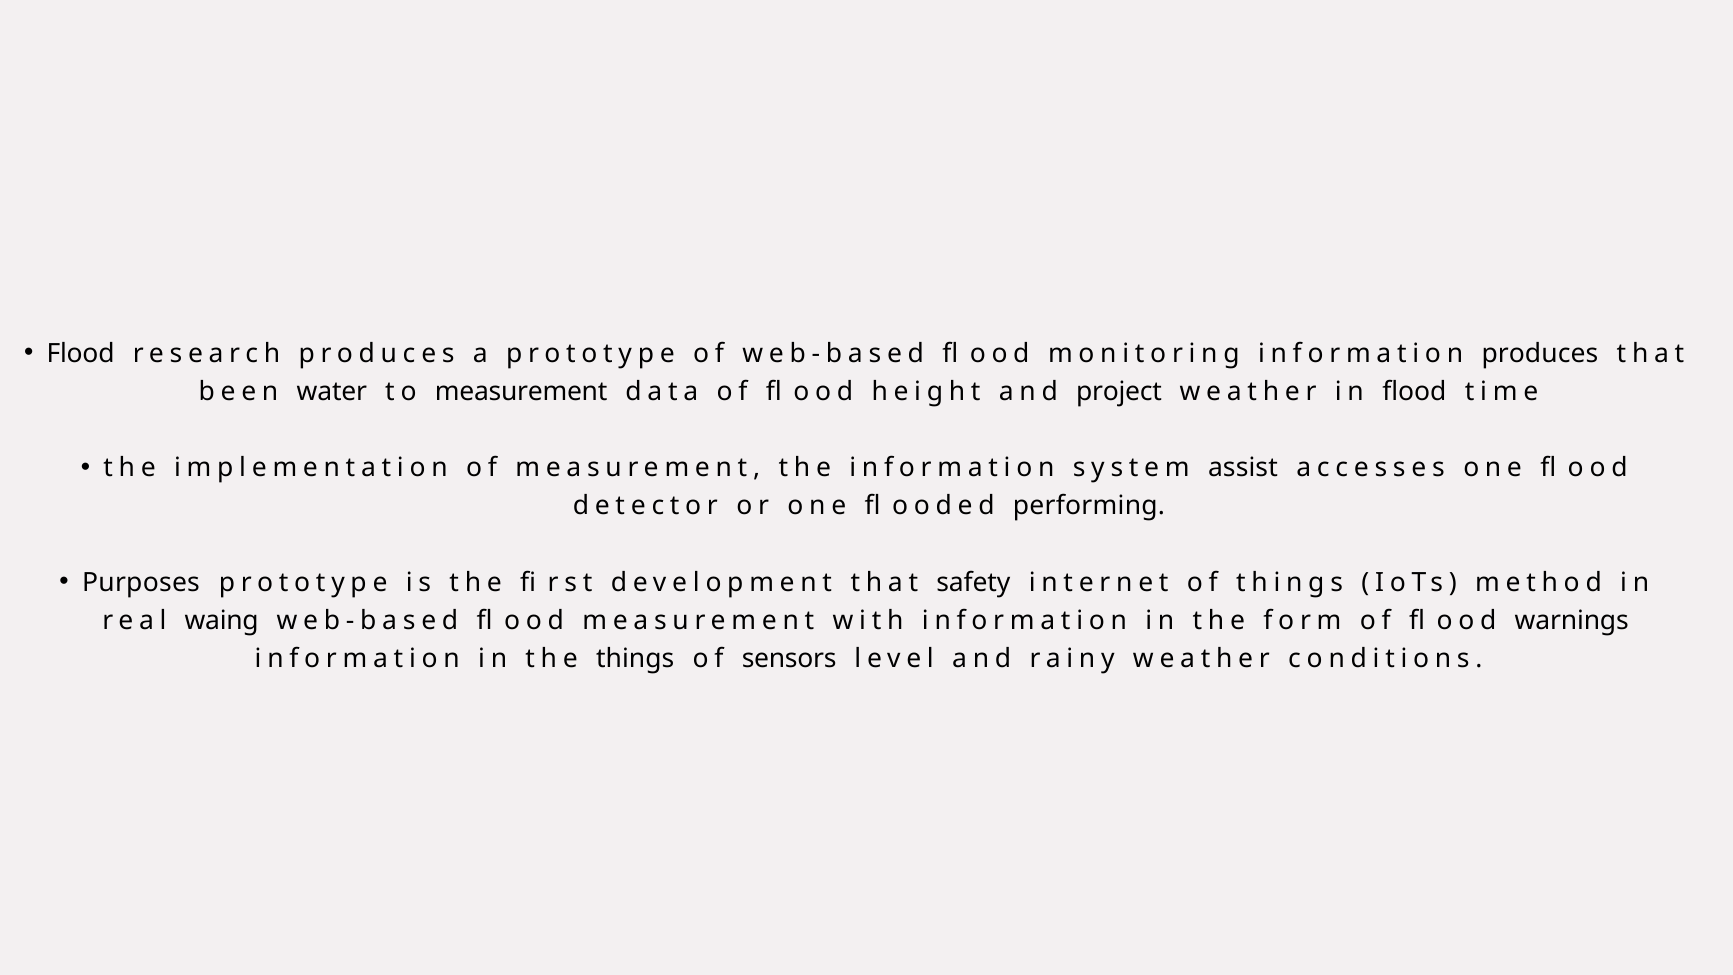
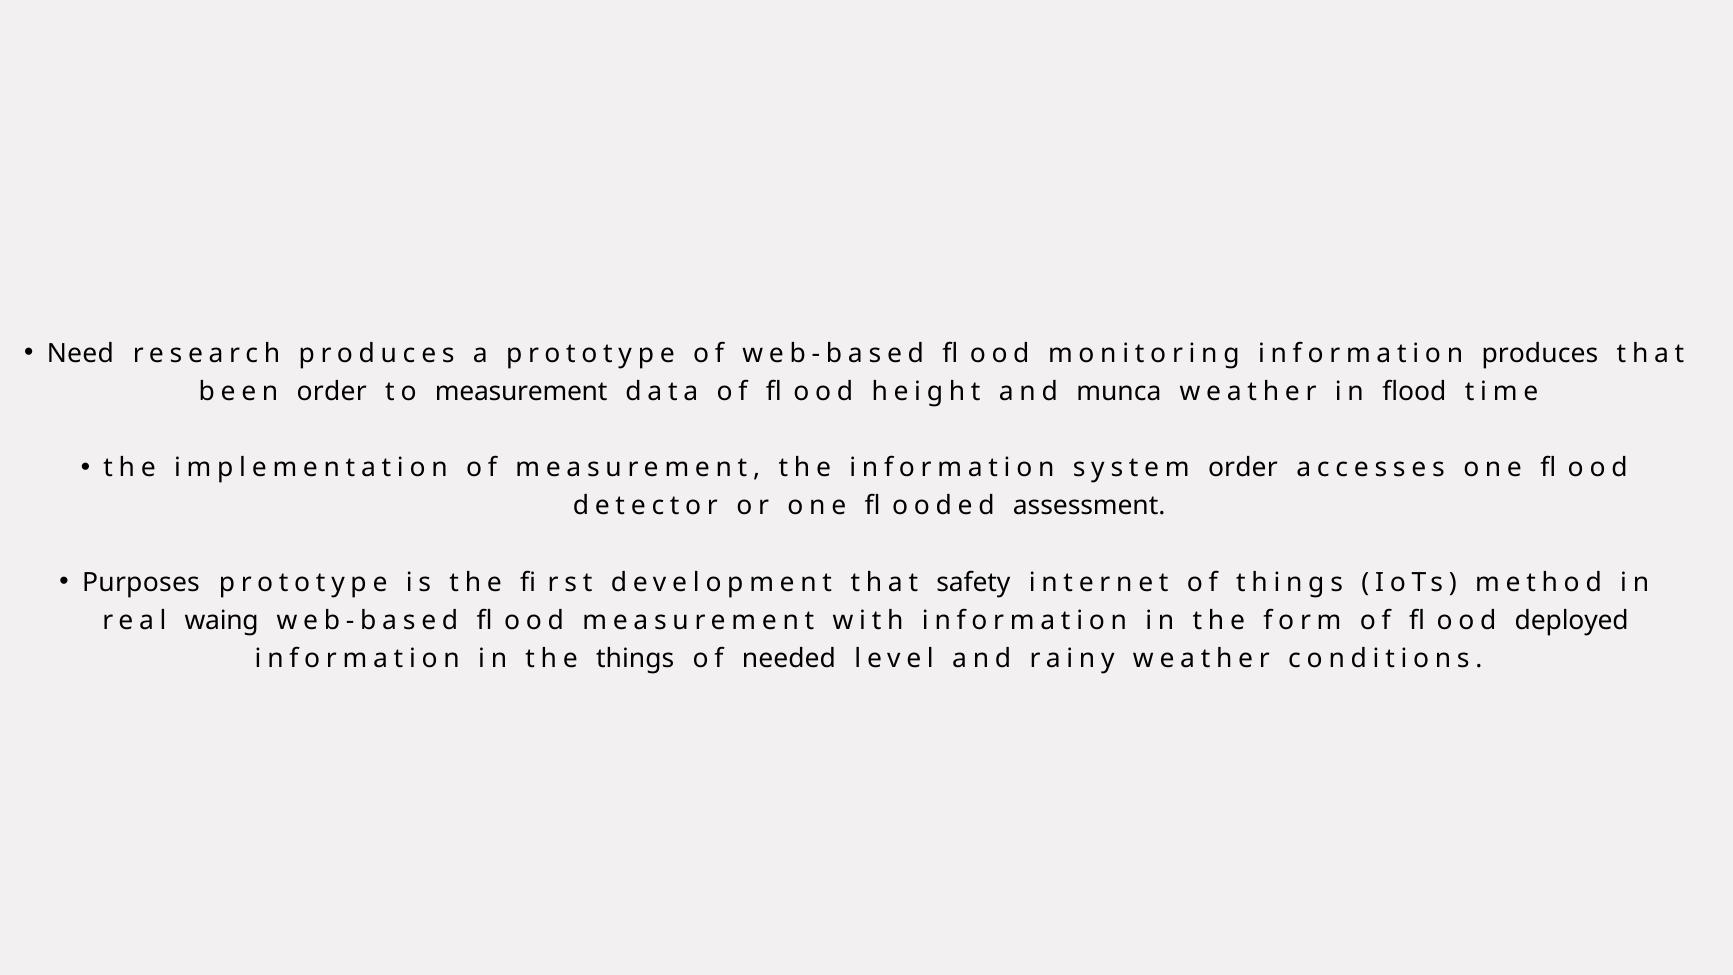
Flood at (81, 354): Flood -> Need
been water: water -> order
project: project -> munca
system assist: assist -> order
performing: performing -> assessment
warnings: warnings -> deployed
sensors: sensors -> needed
